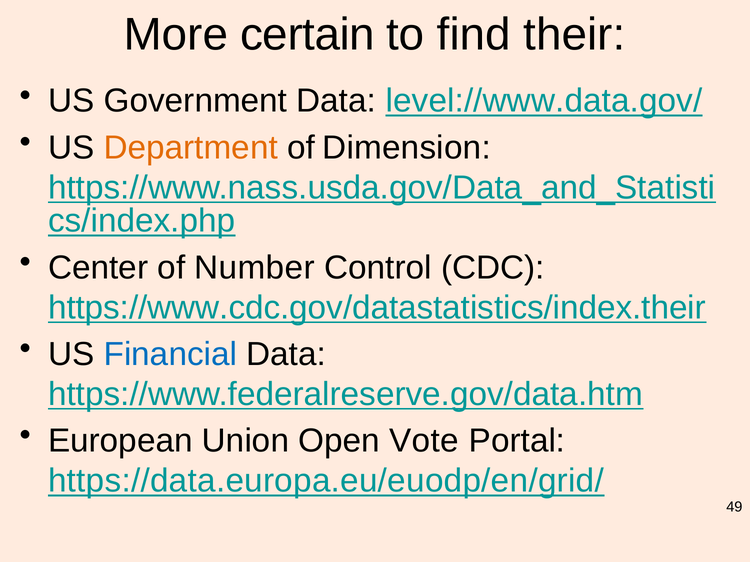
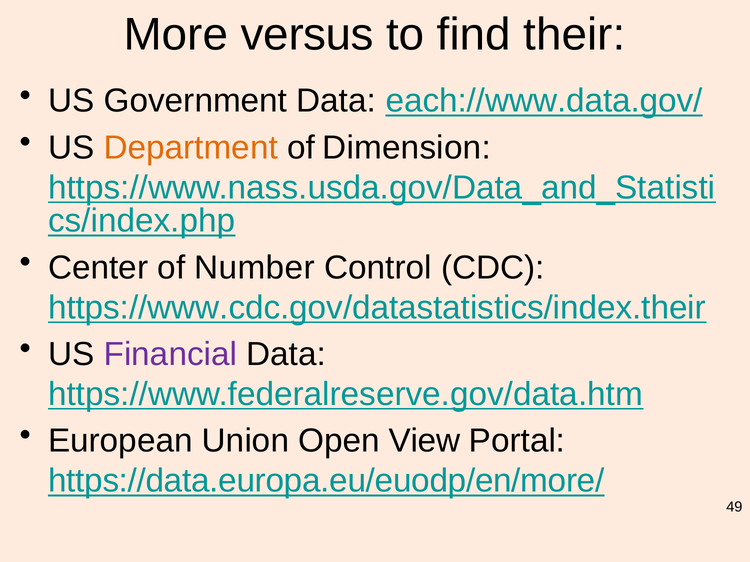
certain: certain -> versus
level://www.data.gov/: level://www.data.gov/ -> each://www.data.gov/
Financial colour: blue -> purple
Vote: Vote -> View
https://data.europa.eu/euodp/en/grid/: https://data.europa.eu/euodp/en/grid/ -> https://data.europa.eu/euodp/en/more/
